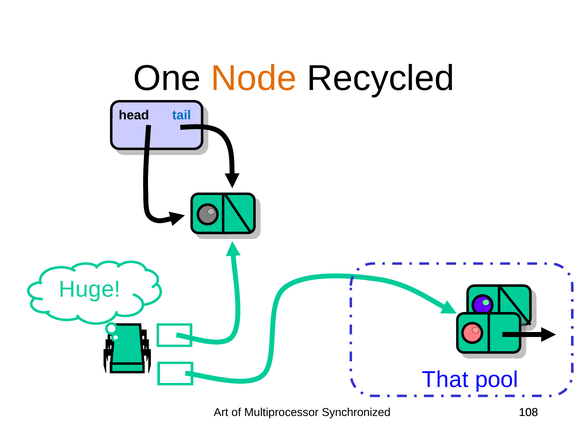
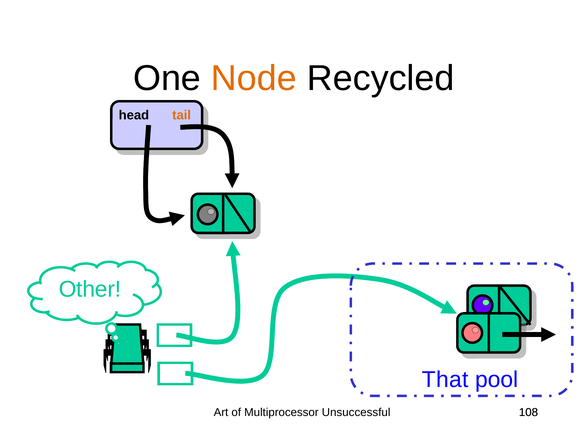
tail colour: blue -> orange
Huge: Huge -> Other
Synchronized: Synchronized -> Unsuccessful
